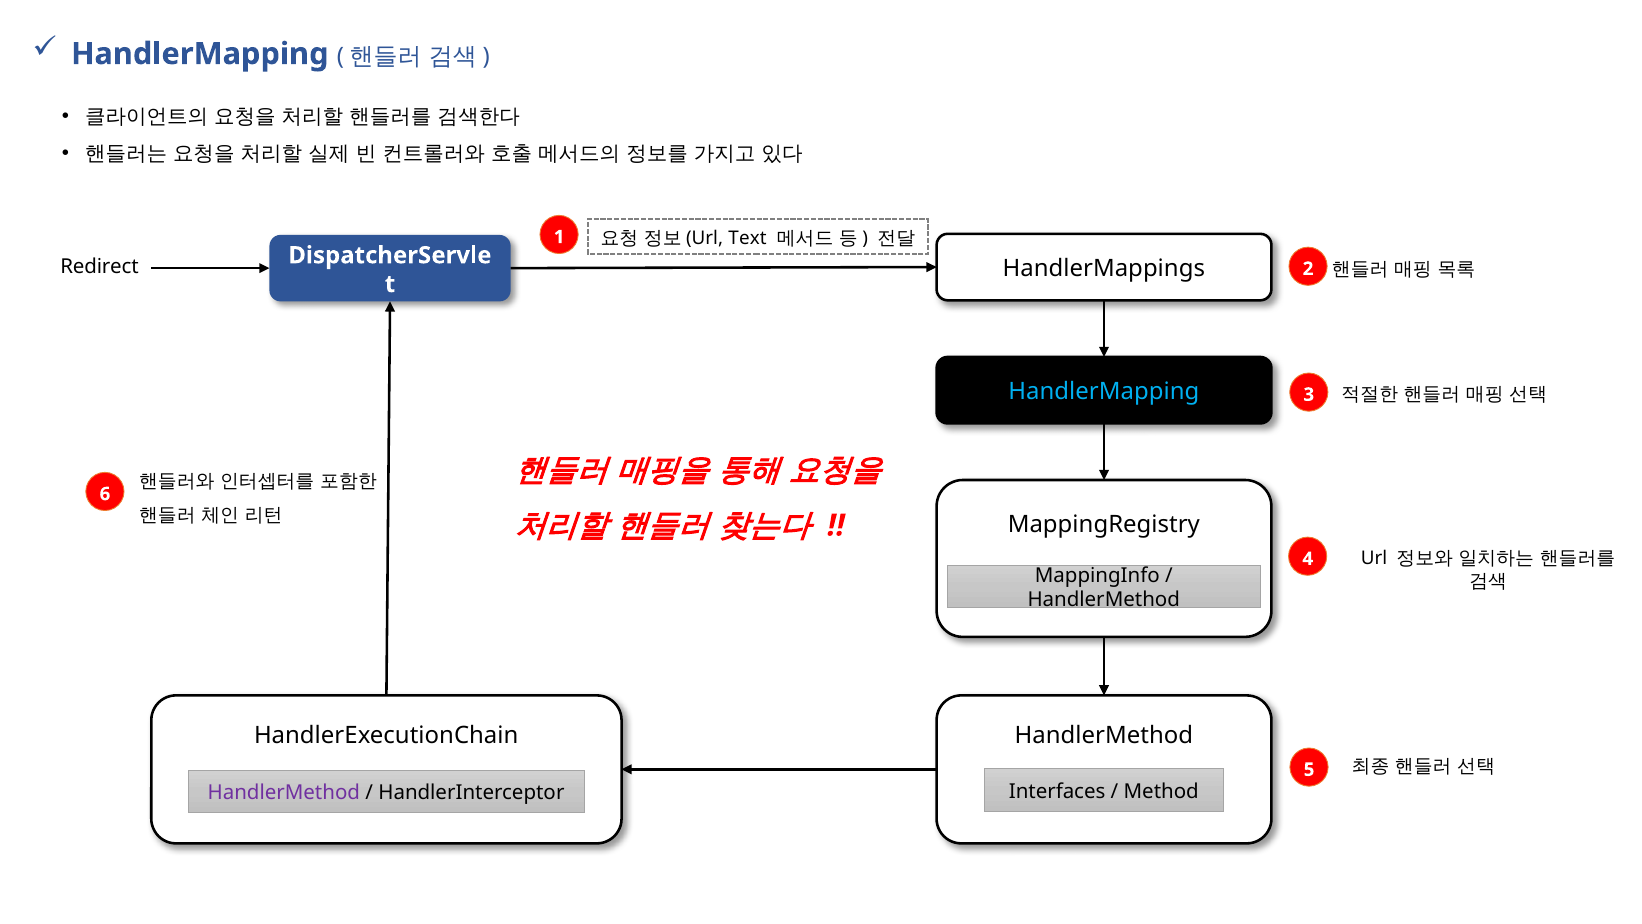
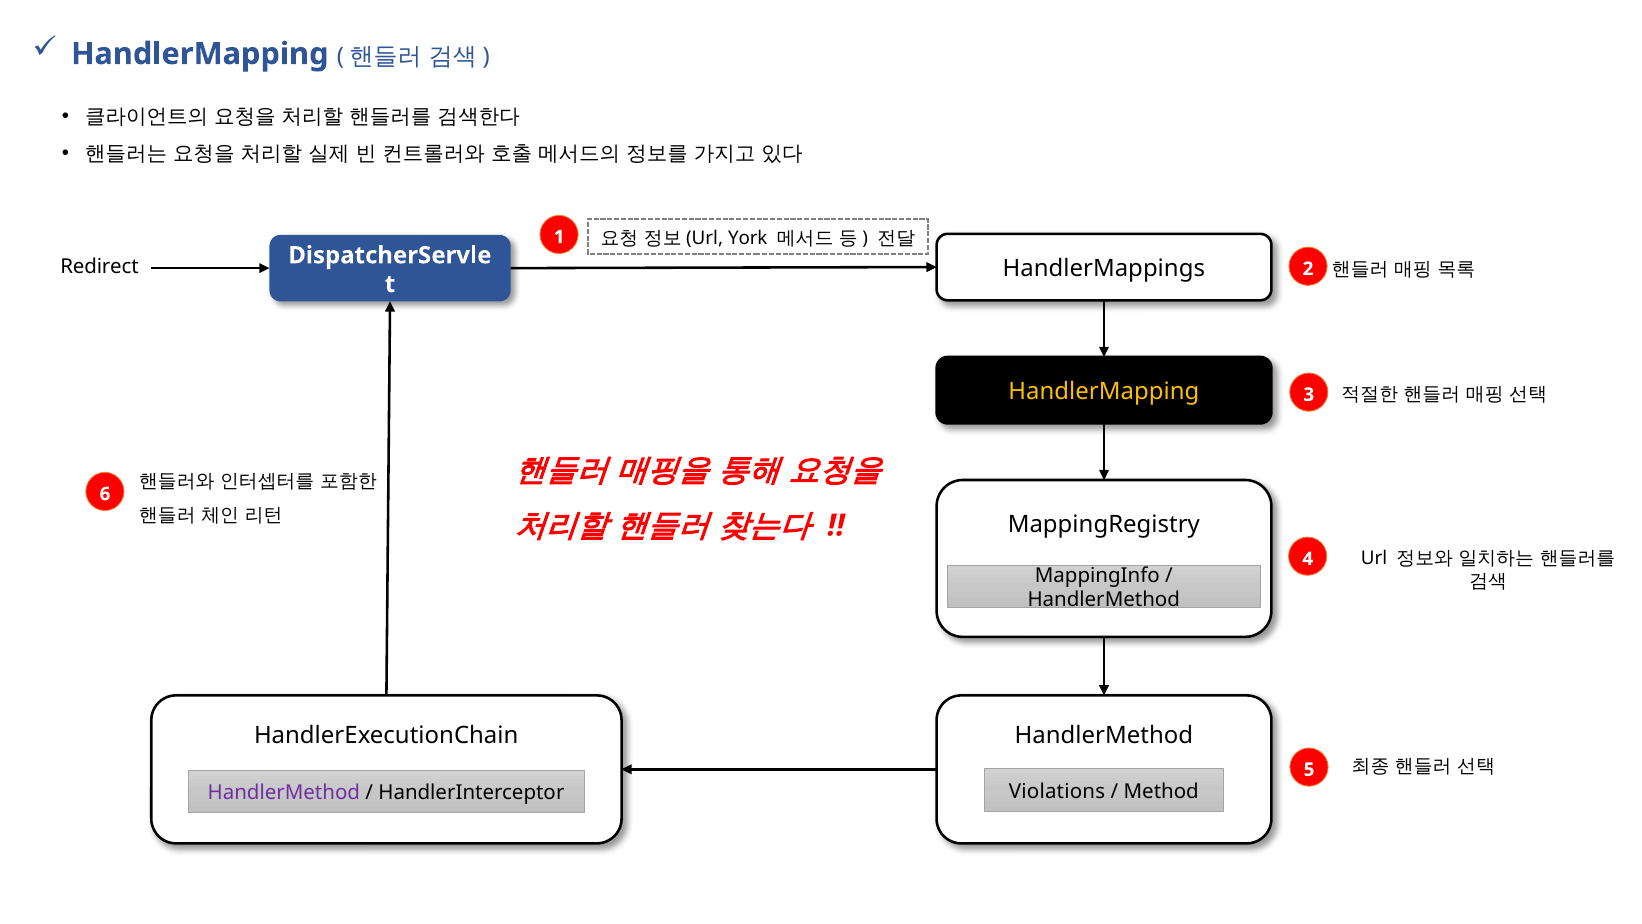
Text: Text -> York
HandlerMapping at (1104, 392) colour: light blue -> yellow
Interfaces: Interfaces -> Violations
